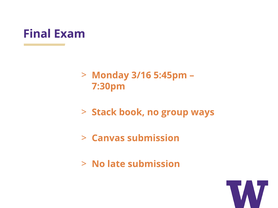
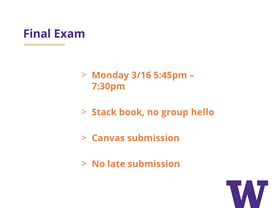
ways: ways -> hello
